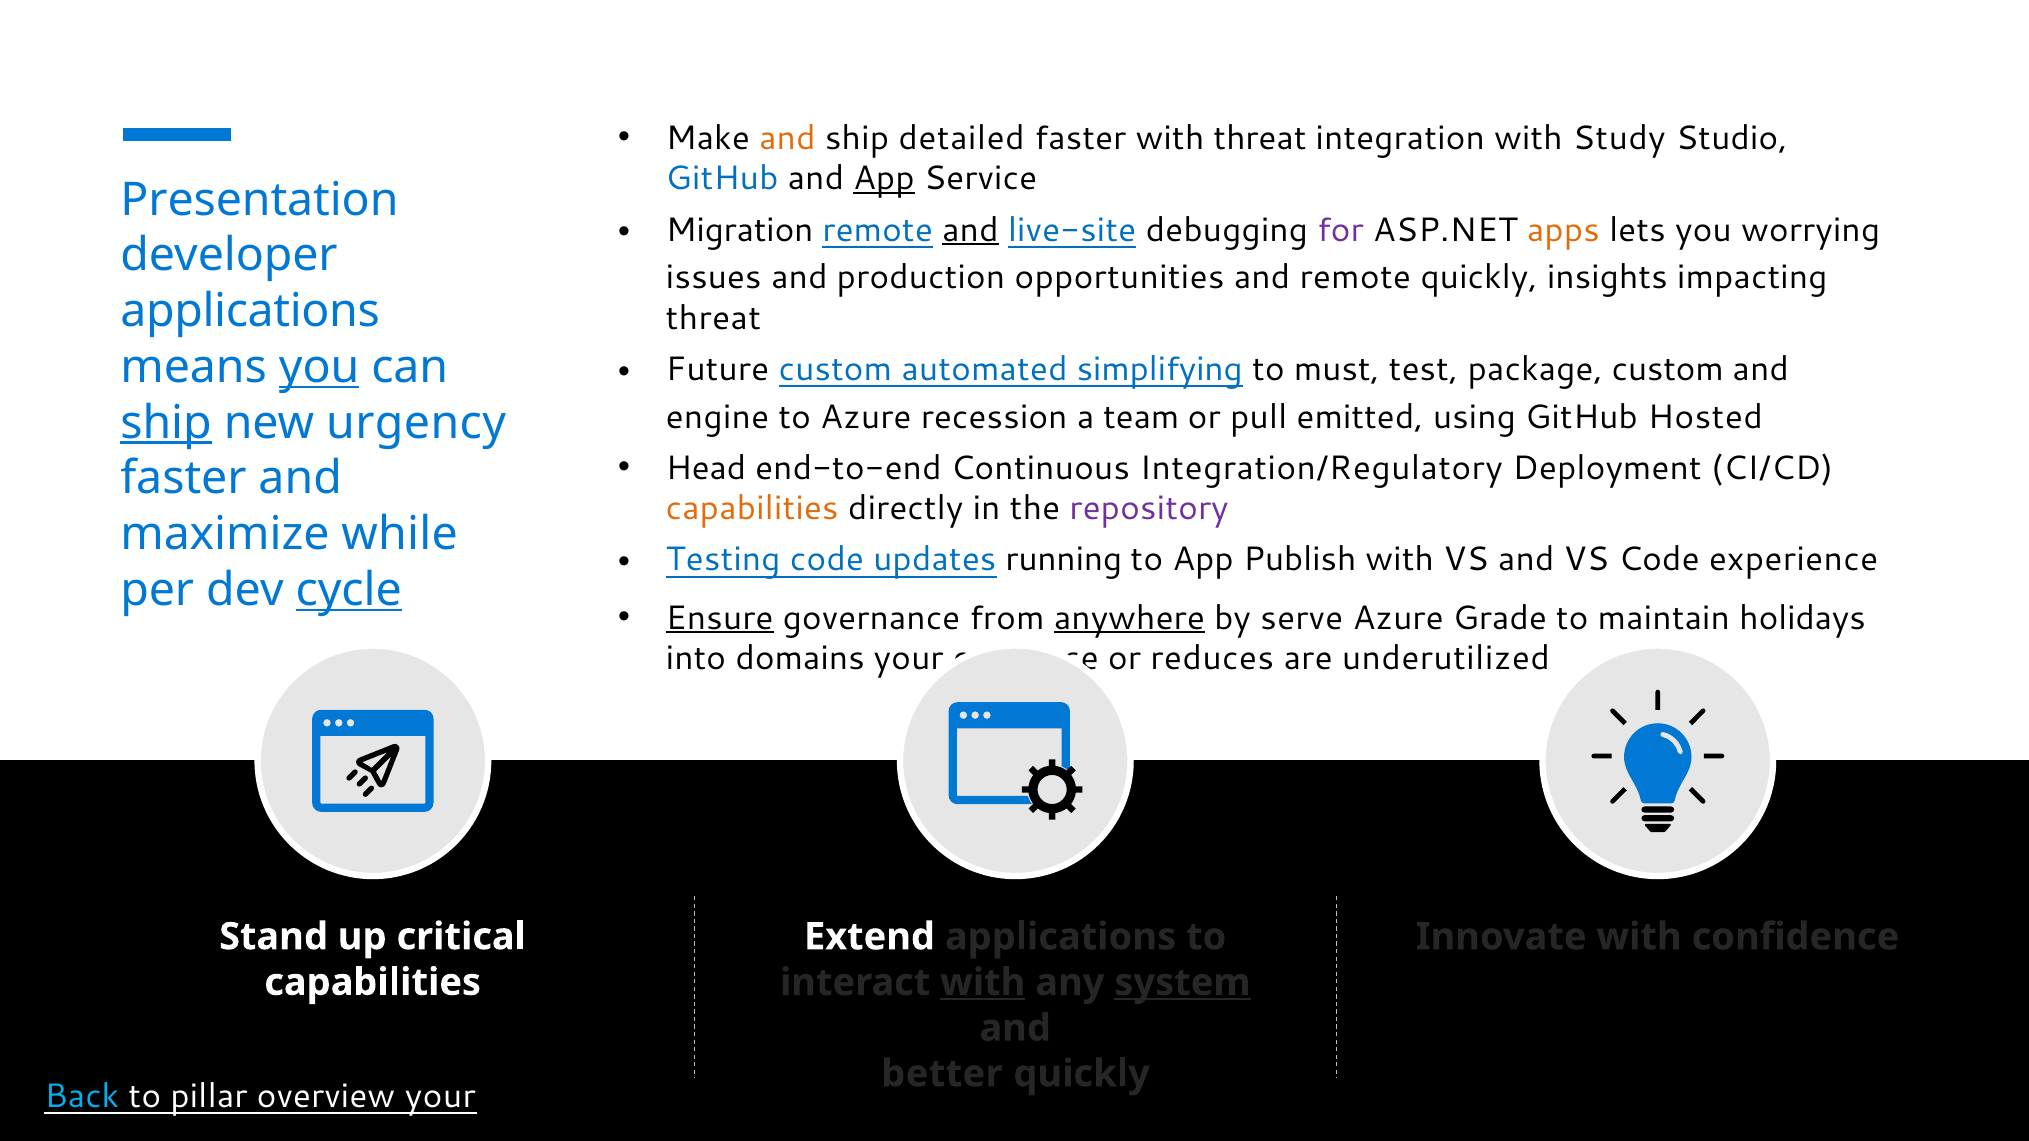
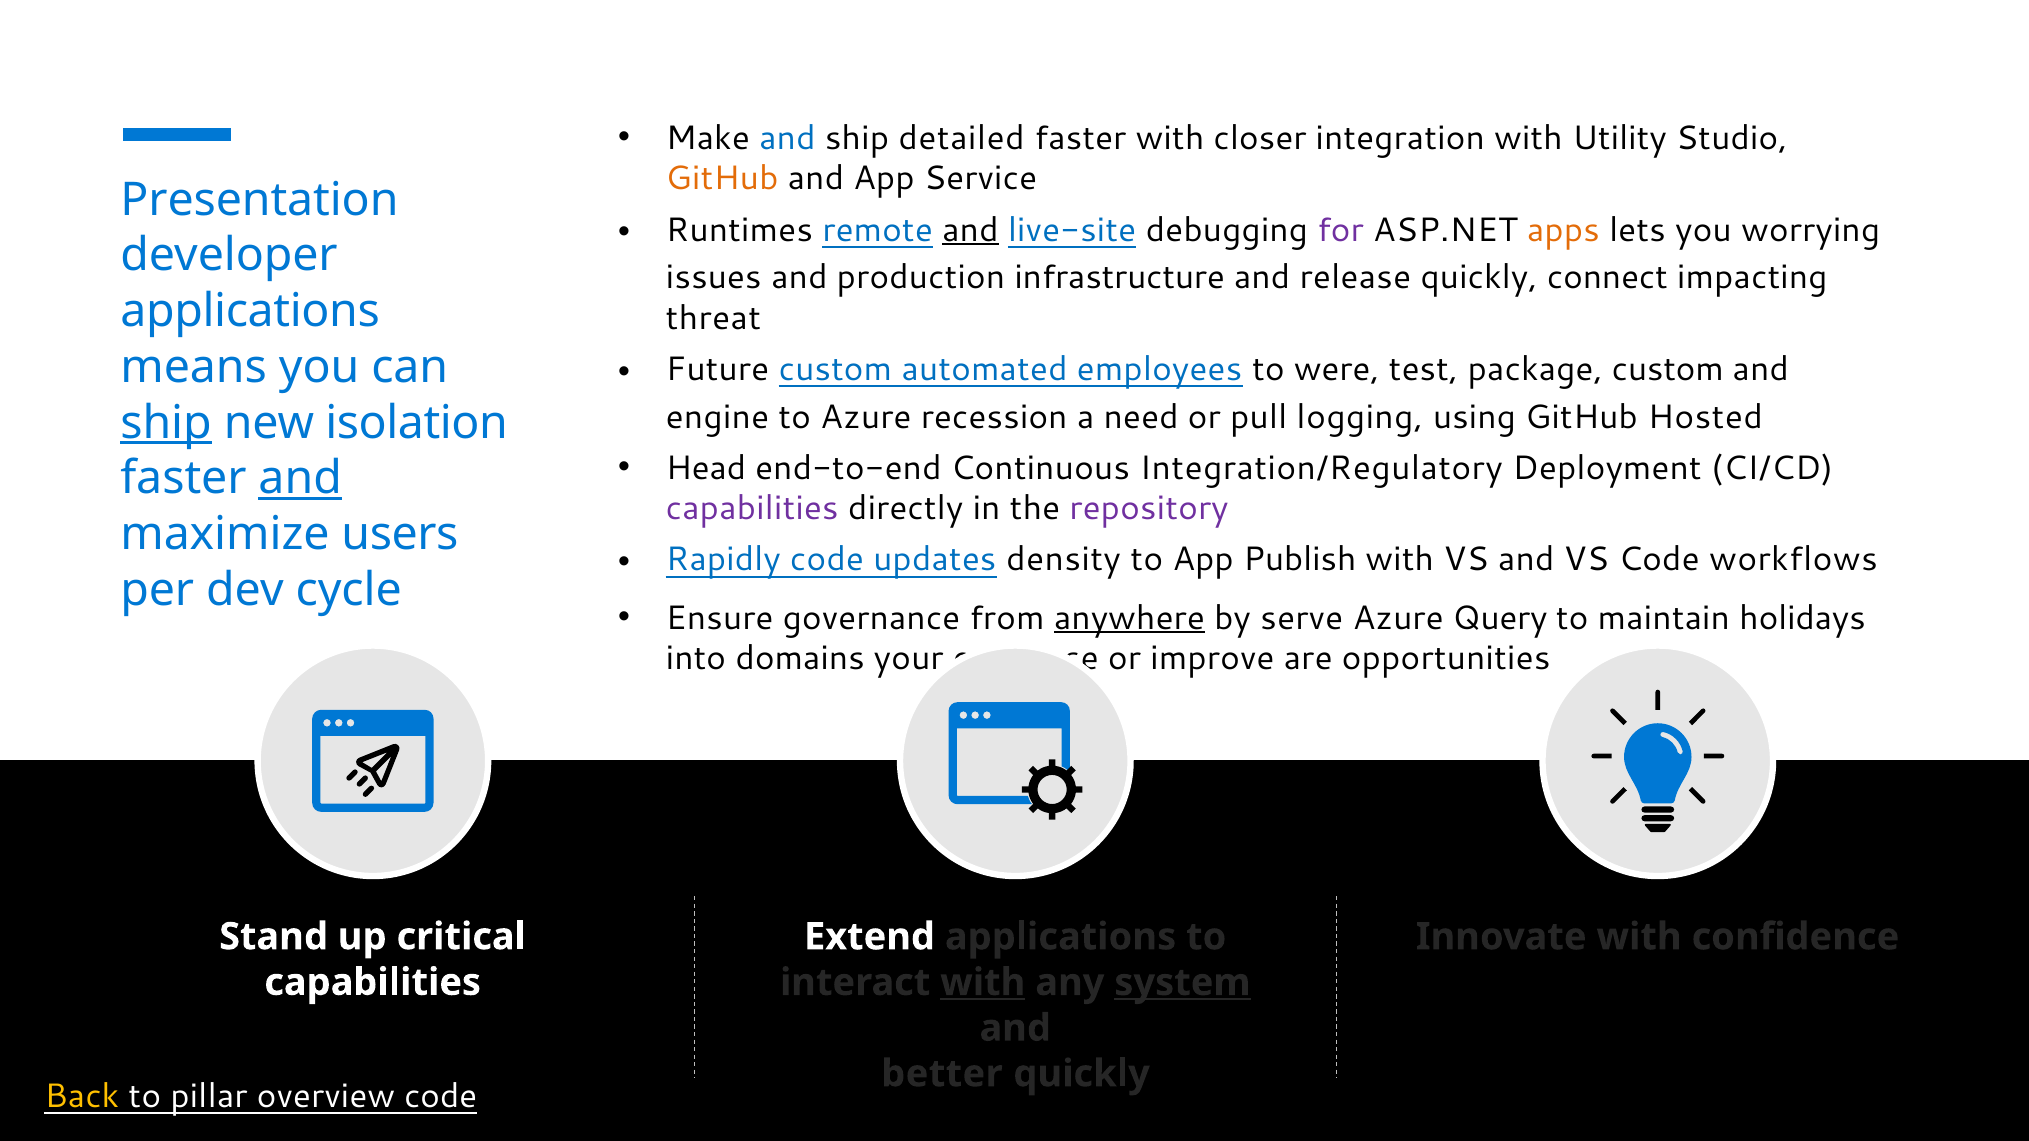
and at (787, 138) colour: orange -> blue
with threat: threat -> closer
Study: Study -> Utility
GitHub at (722, 179) colour: blue -> orange
App at (884, 179) underline: present -> none
Migration: Migration -> Runtimes
opportunities: opportunities -> infrastructure
and remote: remote -> release
insights: insights -> connect
you at (319, 367) underline: present -> none
simplifying: simplifying -> employees
must: must -> were
team: team -> need
emitted: emitted -> logging
urgency: urgency -> isolation
and at (300, 479) underline: none -> present
capabilities at (752, 509) colour: orange -> purple
while: while -> users
Testing: Testing -> Rapidly
running: running -> density
experience: experience -> workflows
cycle underline: present -> none
Ensure underline: present -> none
Grade: Grade -> Query
reduces: reduces -> improve
underutilized: underutilized -> opportunities
Back colour: light blue -> yellow
overview your: your -> code
